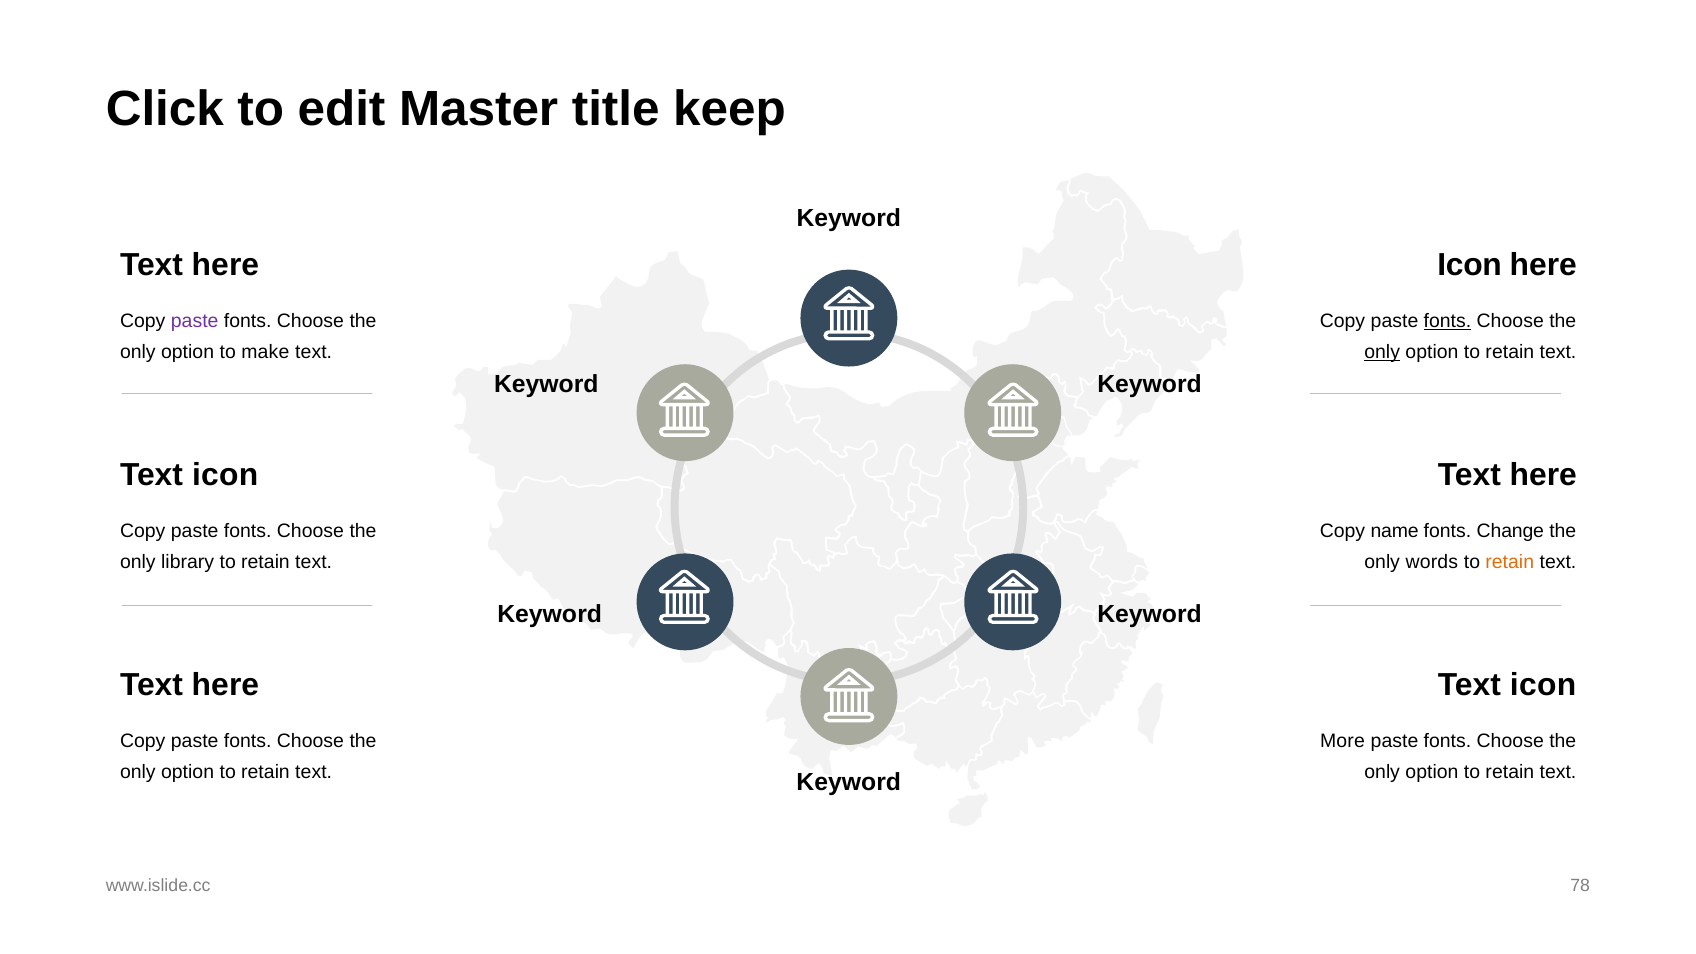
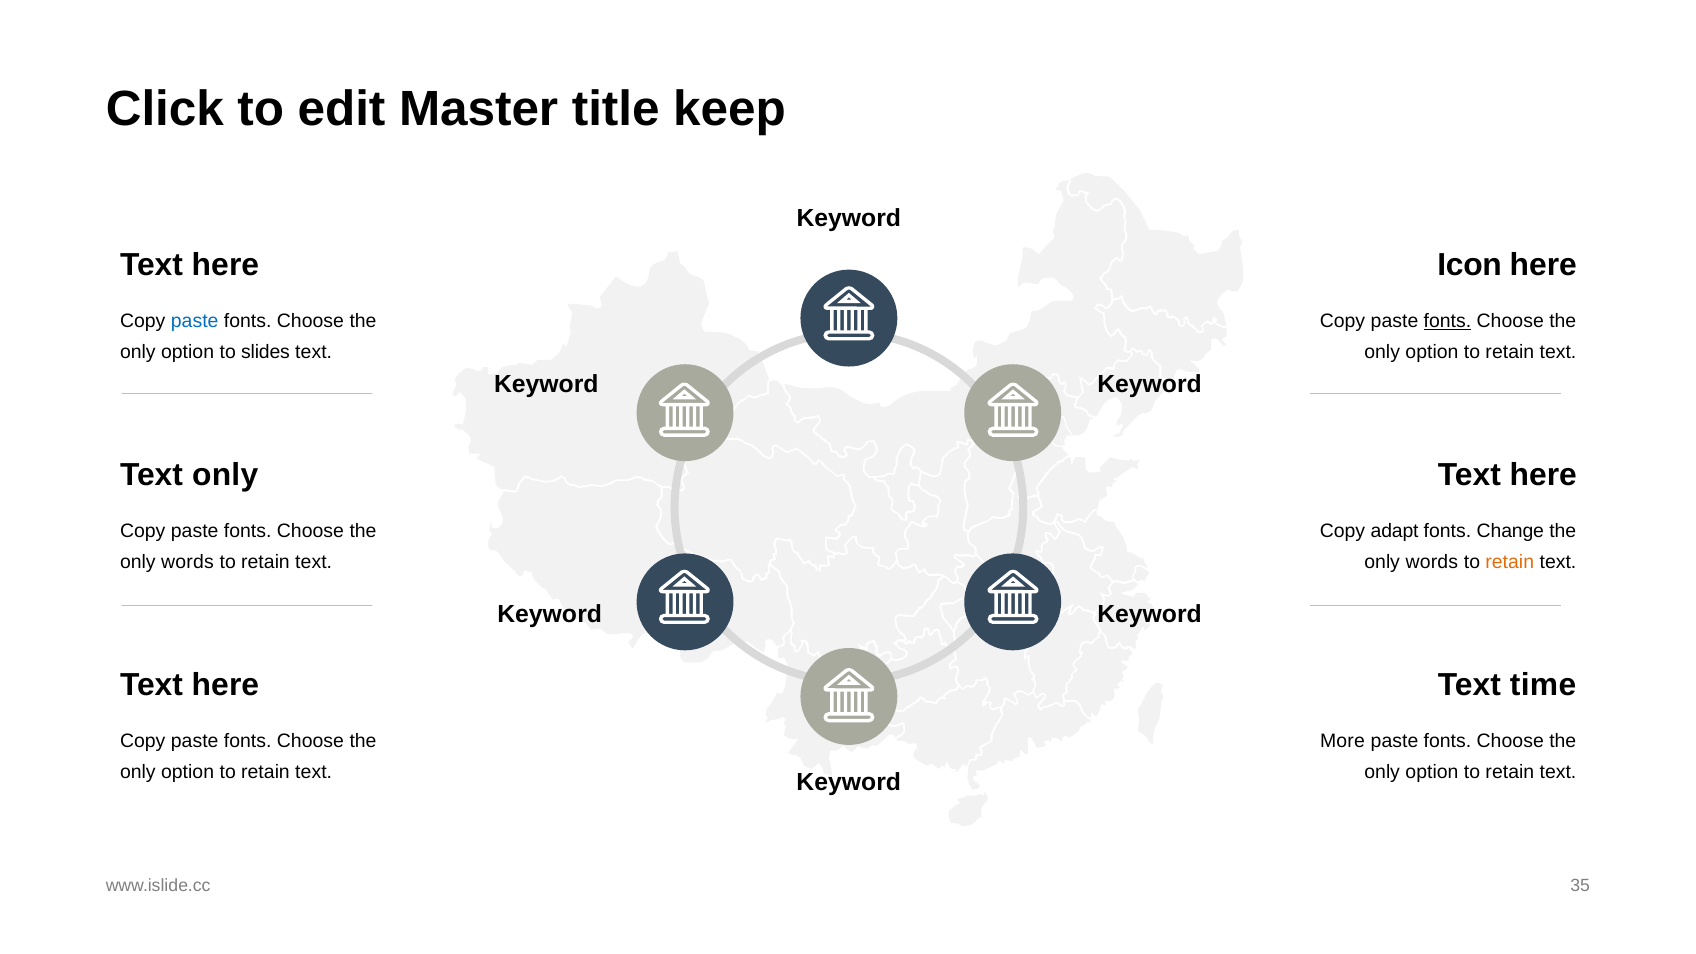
paste at (195, 322) colour: purple -> blue
make: make -> slides
only at (1382, 352) underline: present -> none
icon at (225, 475): icon -> only
name: name -> adapt
library at (188, 562): library -> words
icon at (1543, 685): icon -> time
78: 78 -> 35
